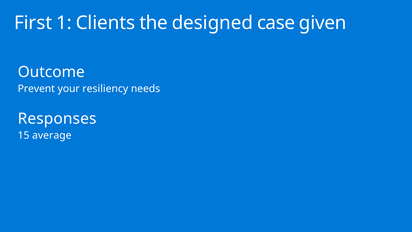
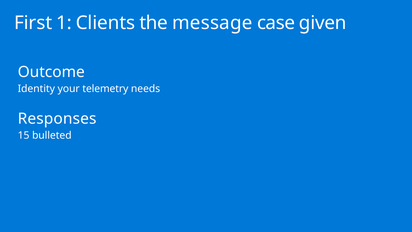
designed: designed -> message
Prevent: Prevent -> Identity
resiliency: resiliency -> telemetry
average: average -> bulleted
